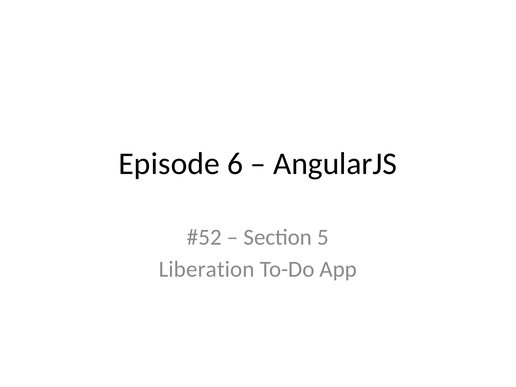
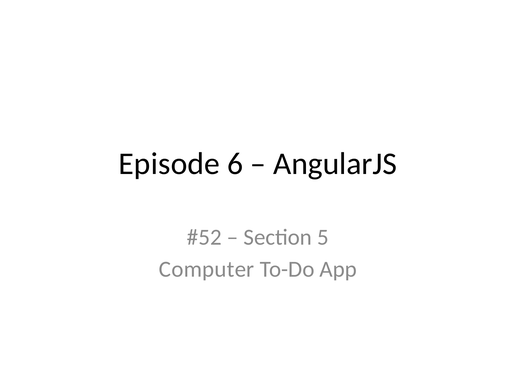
Liberation: Liberation -> Computer
